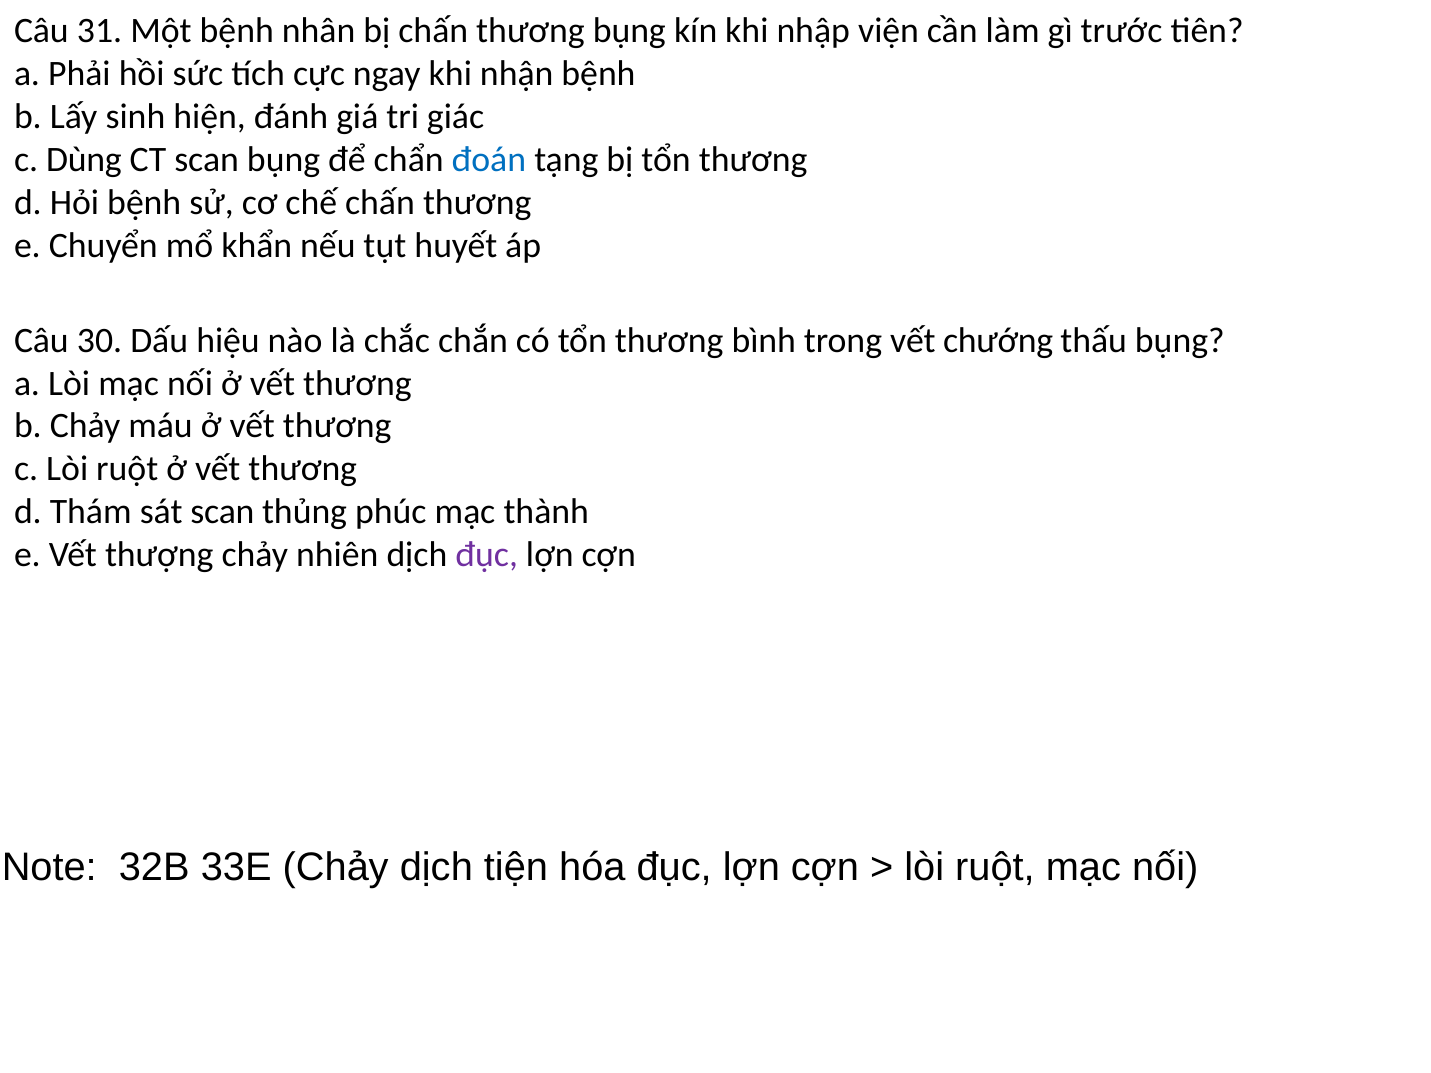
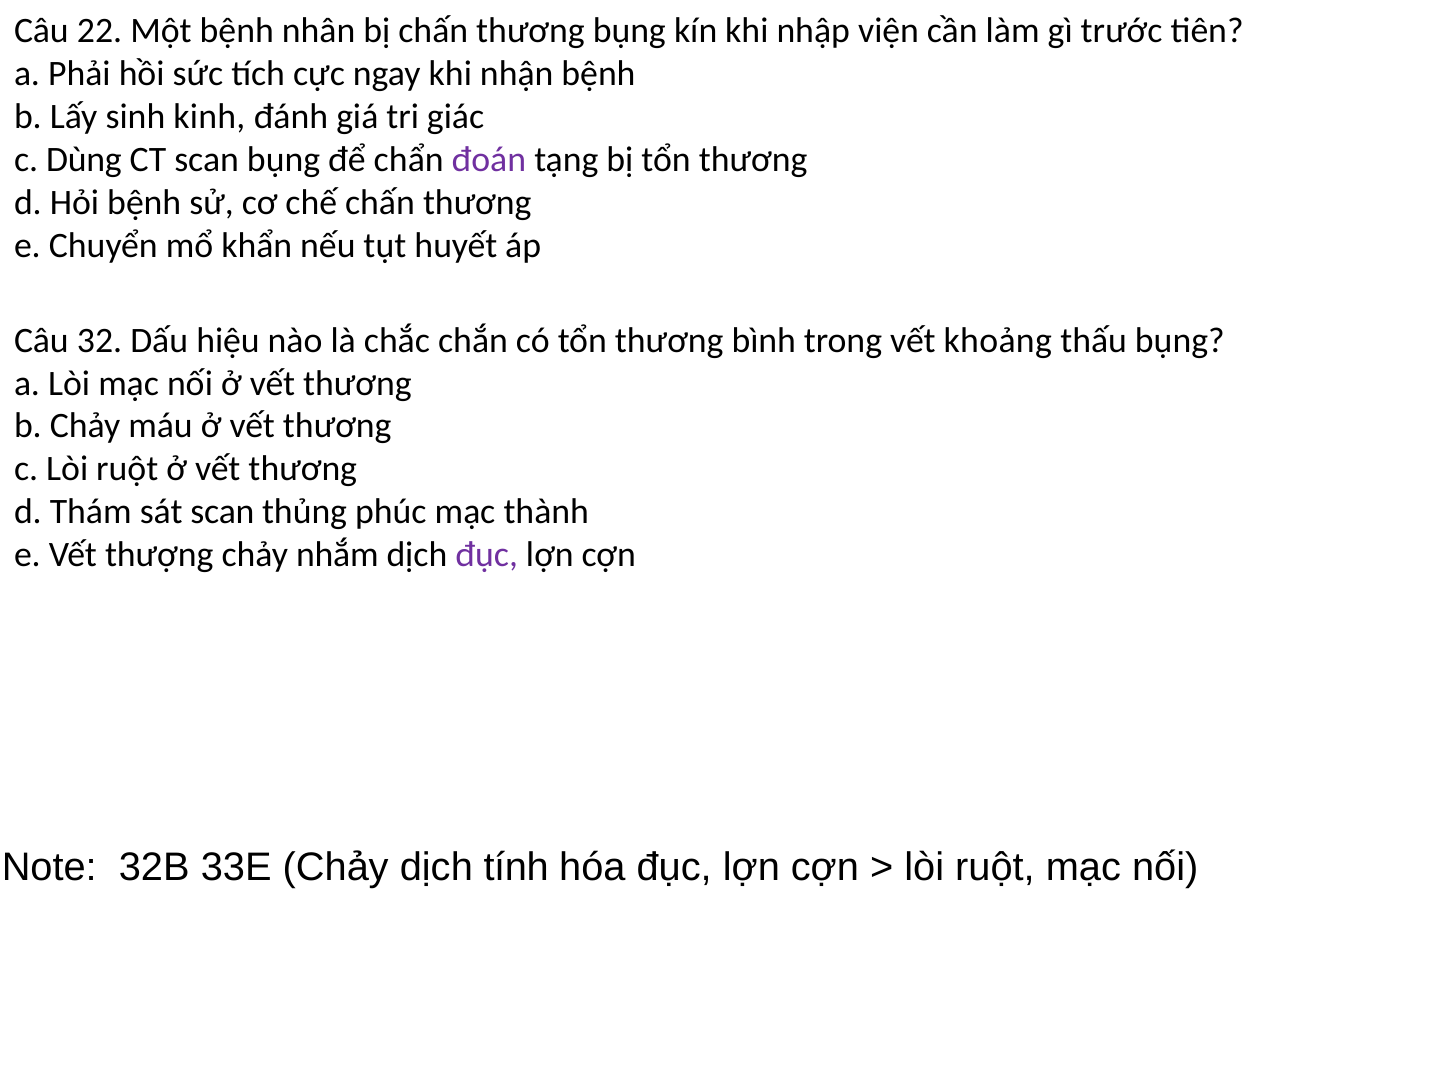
31: 31 -> 22
hiện: hiện -> kinh
đoán colour: blue -> purple
30: 30 -> 32
chướng: chướng -> khoảng
nhiên: nhiên -> nhắm
tiện: tiện -> tính
